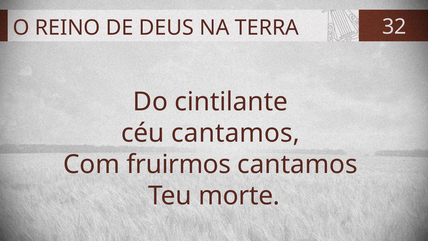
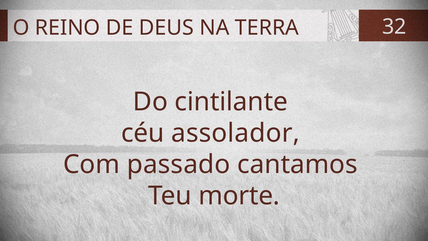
céu cantamos: cantamos -> assolador
fruirmos: fruirmos -> passado
